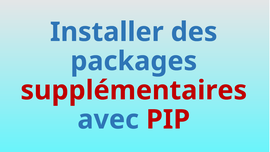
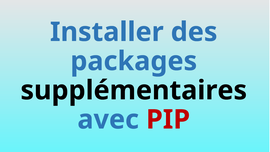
supplémentaires colour: red -> black
